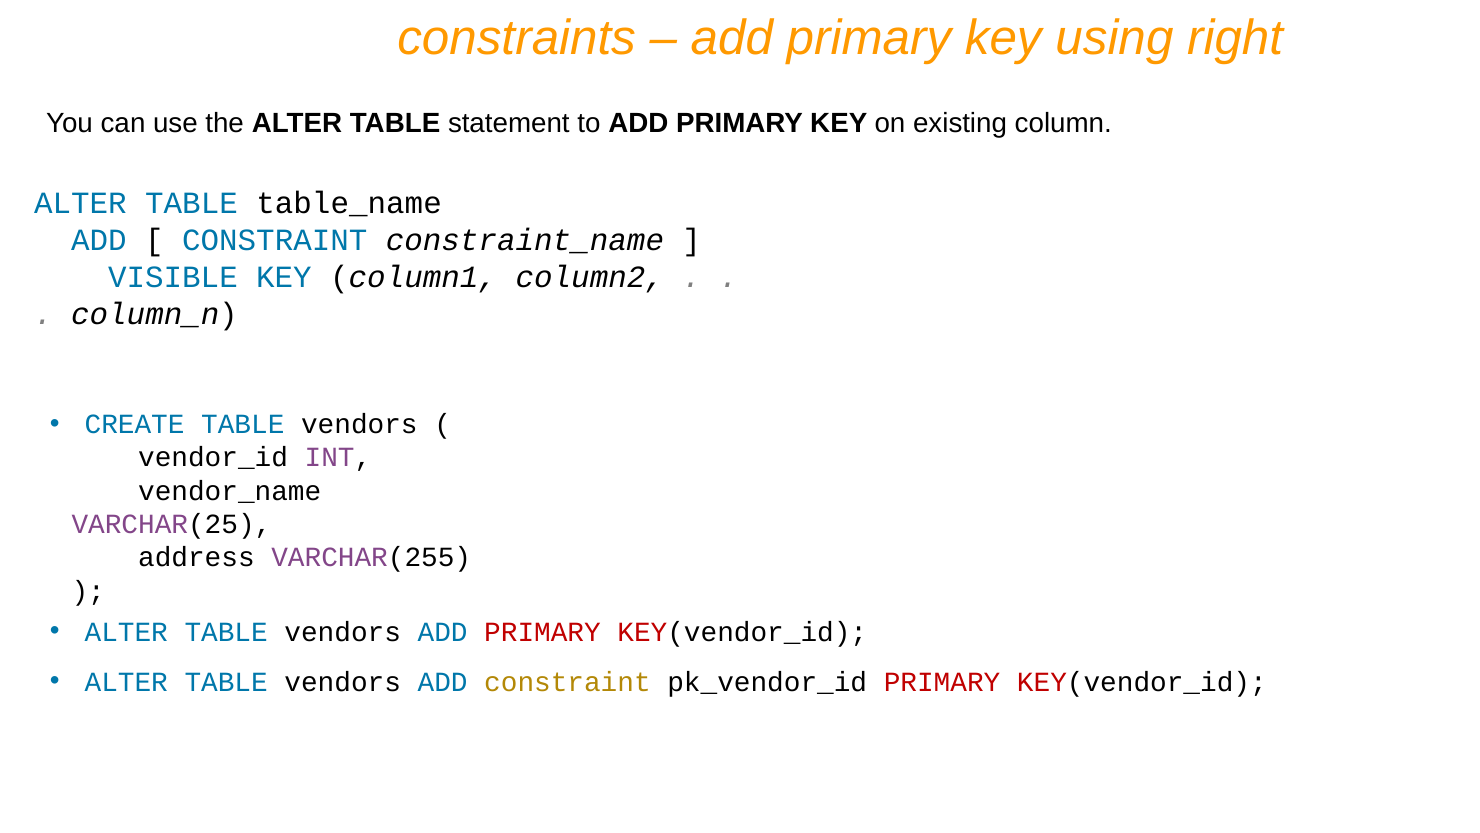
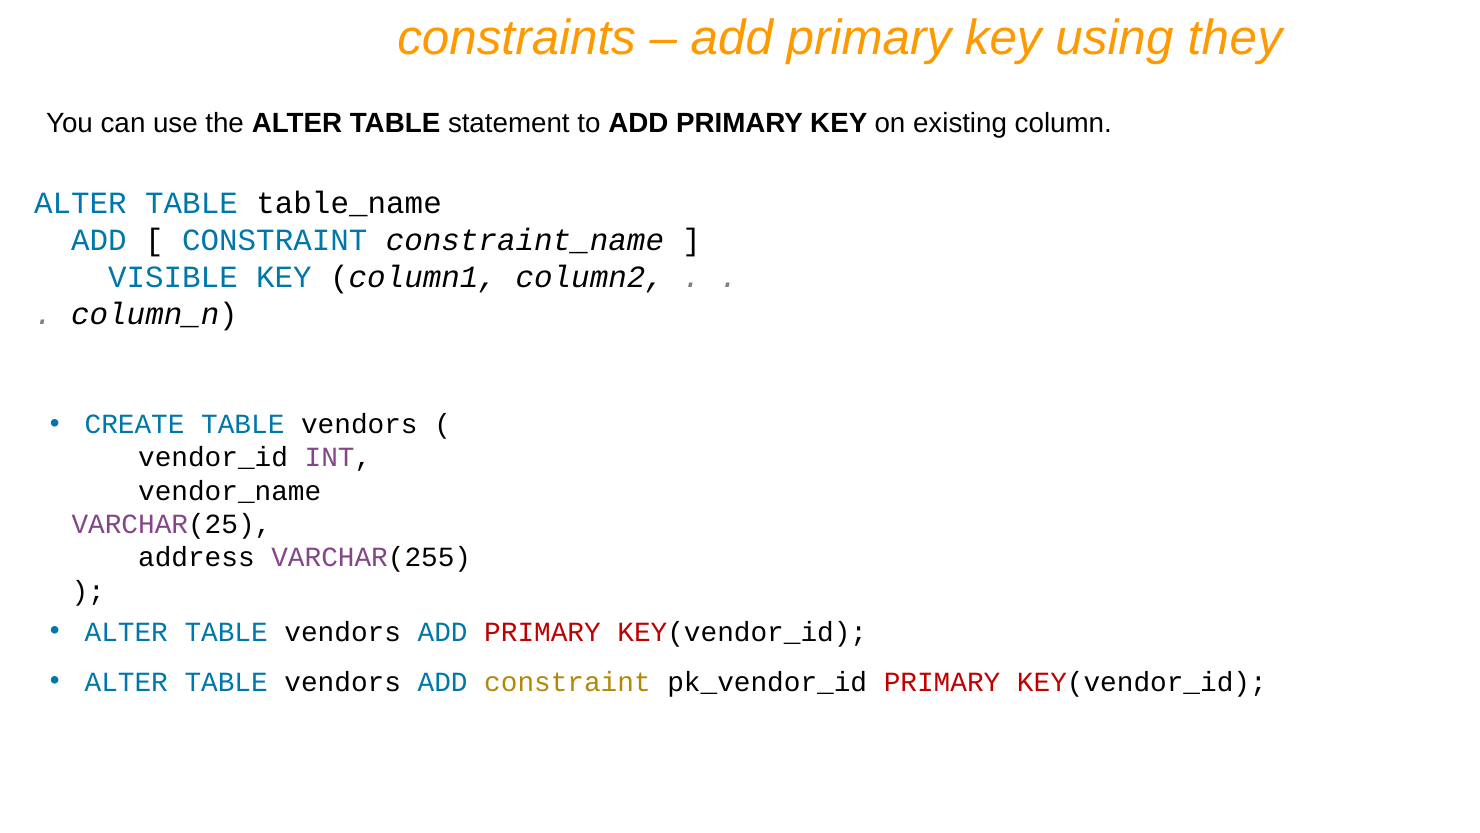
right: right -> they
